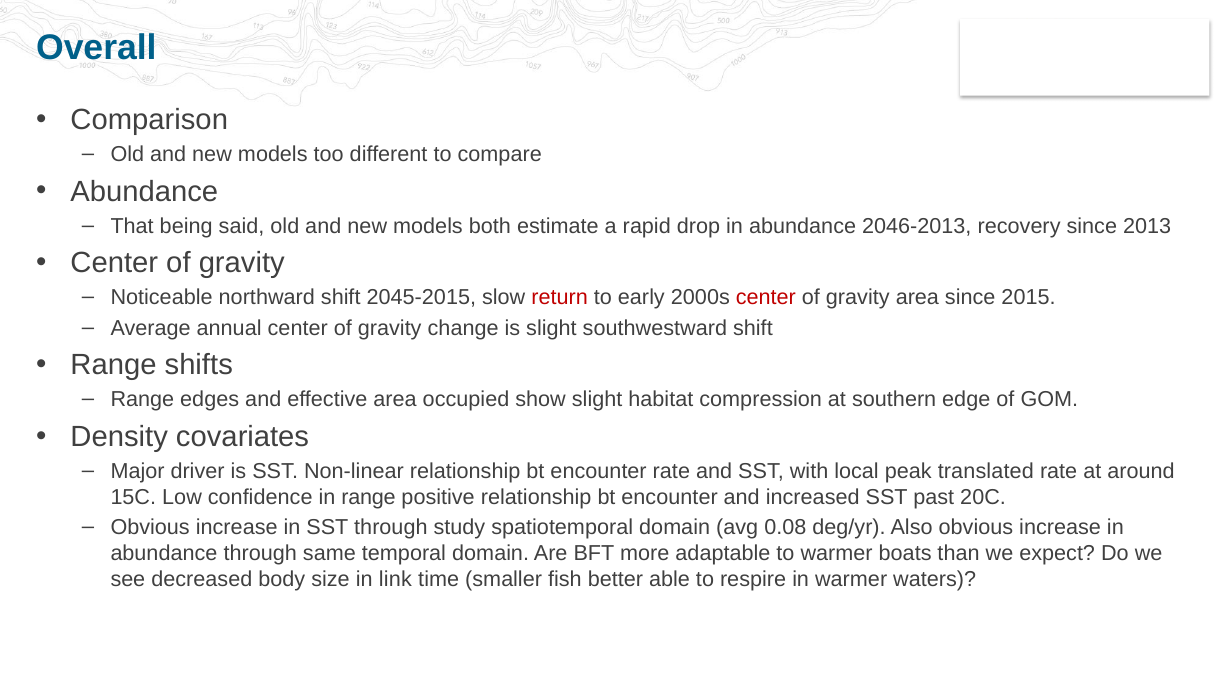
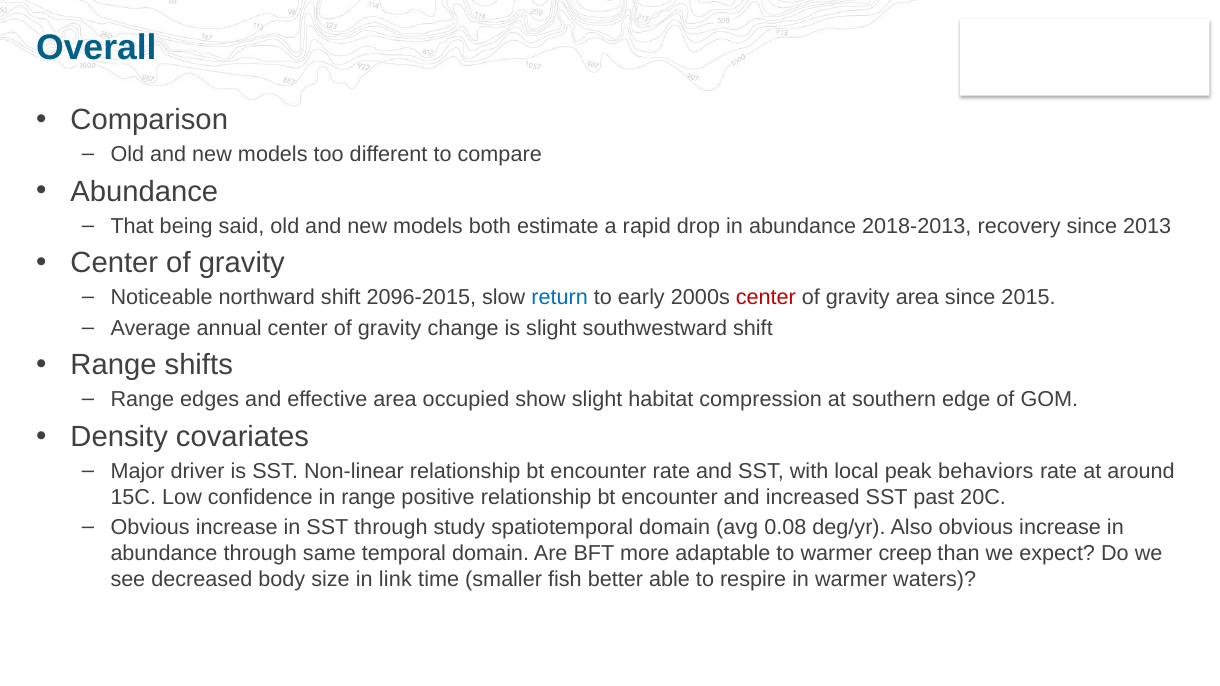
2046-2013: 2046-2013 -> 2018-2013
2045-2015: 2045-2015 -> 2096-2015
return colour: red -> blue
translated: translated -> behaviors
boats: boats -> creep
